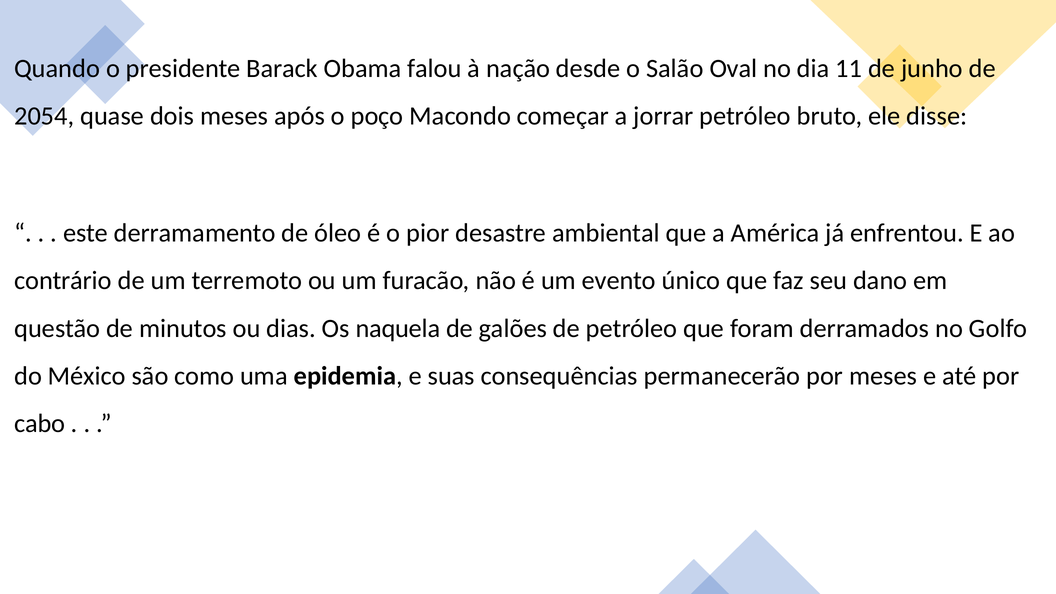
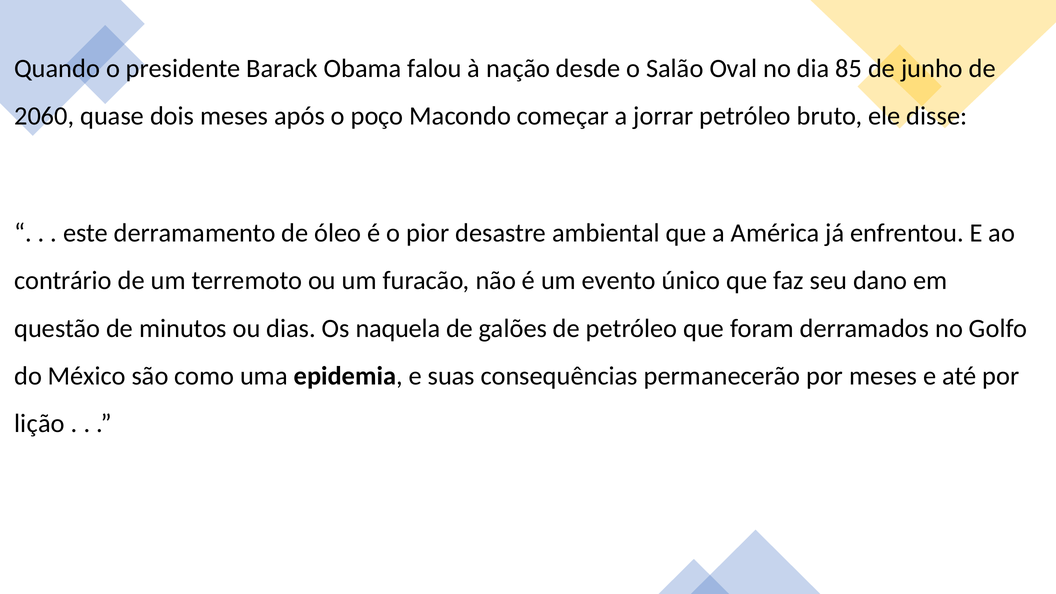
11: 11 -> 85
2054: 2054 -> 2060
cabo: cabo -> lição
